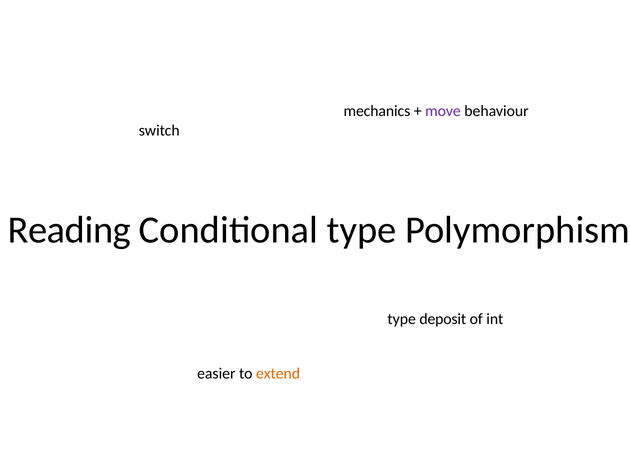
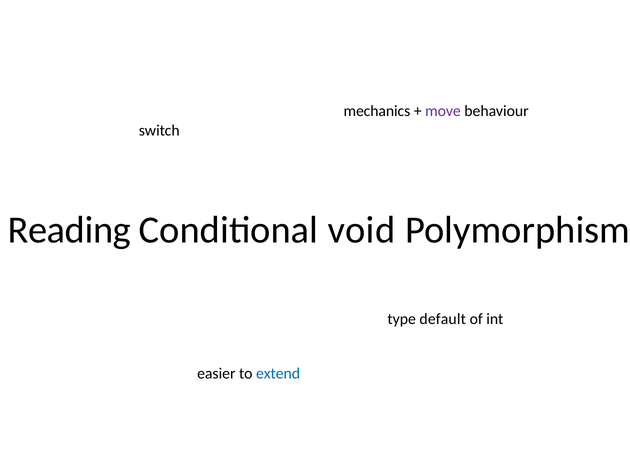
Conditional type: type -> void
deposit: deposit -> default
extend colour: orange -> blue
